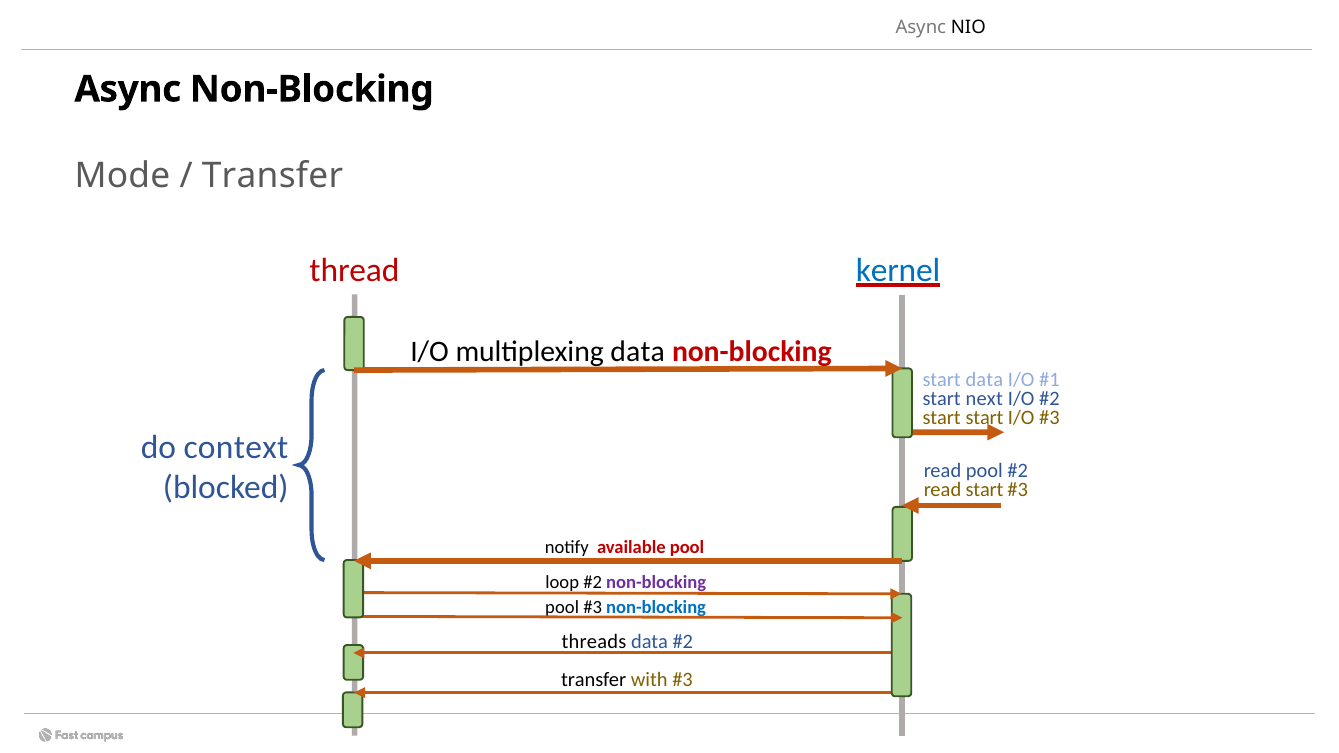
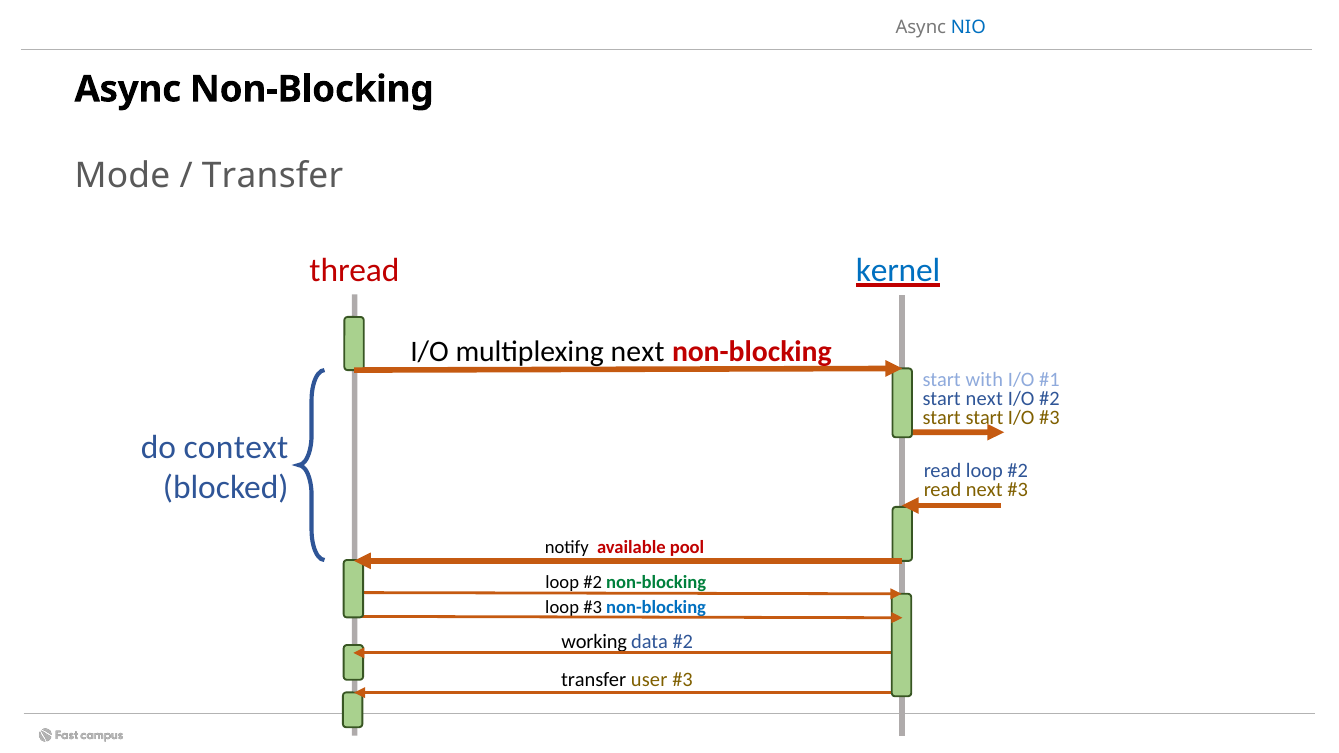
NIO colour: black -> blue
multiplexing data: data -> next
start data: data -> with
read pool: pool -> loop
read start: start -> next
non-blocking at (656, 583) colour: purple -> green
pool at (562, 608): pool -> loop
threads: threads -> working
with: with -> user
